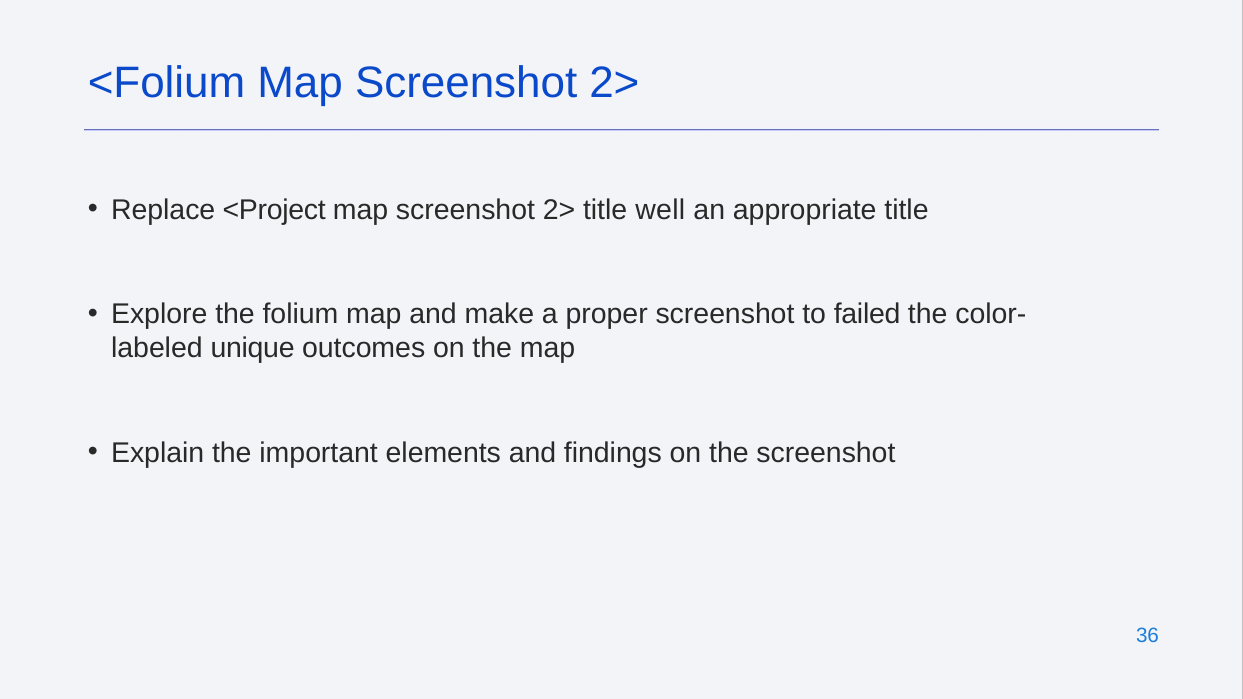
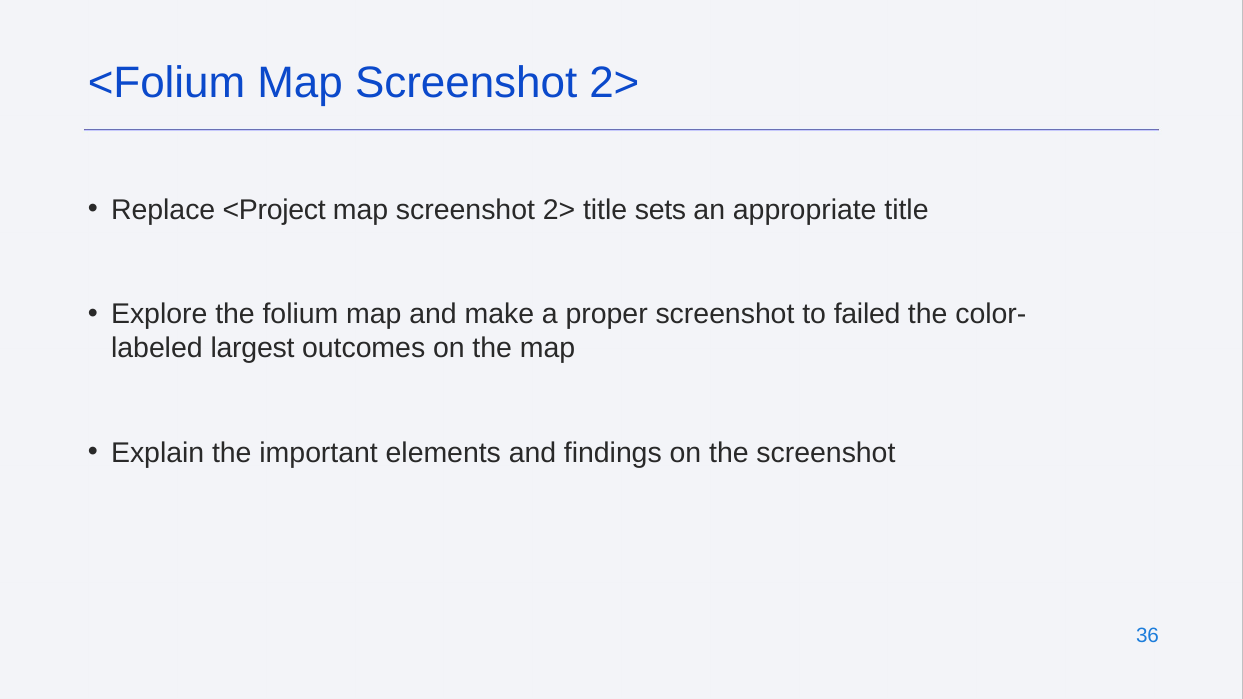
well: well -> sets
unique: unique -> largest
